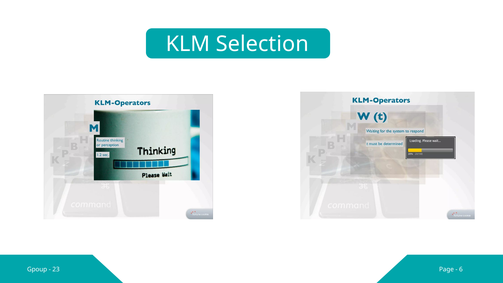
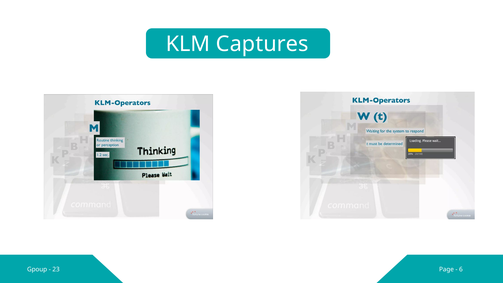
Selection: Selection -> Captures
